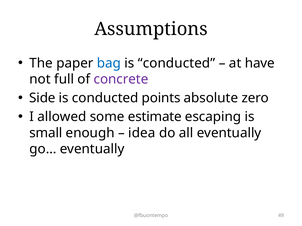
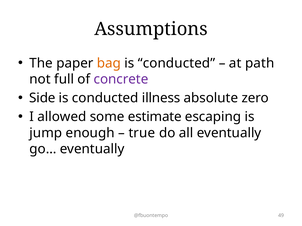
bag colour: blue -> orange
have: have -> path
points: points -> illness
small: small -> jump
idea: idea -> true
